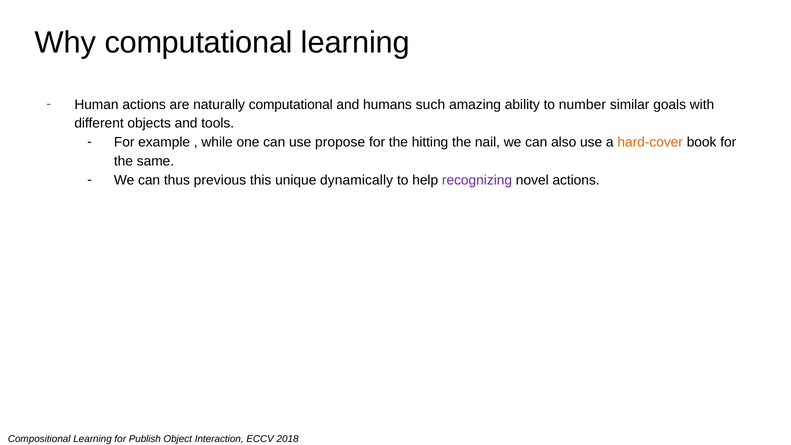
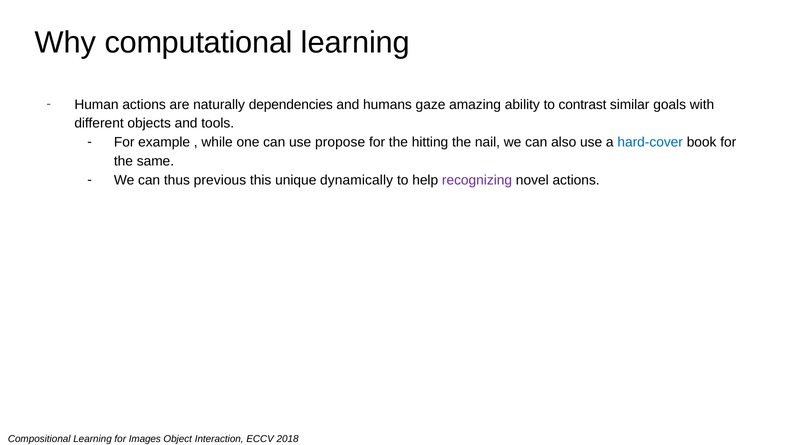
naturally computational: computational -> dependencies
such: such -> gaze
number: number -> contrast
hard-cover colour: orange -> blue
Publish: Publish -> Images
